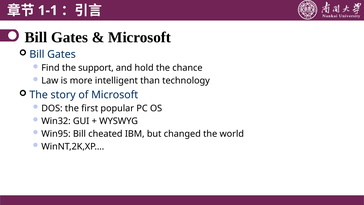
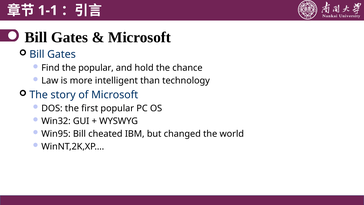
the support: support -> popular
